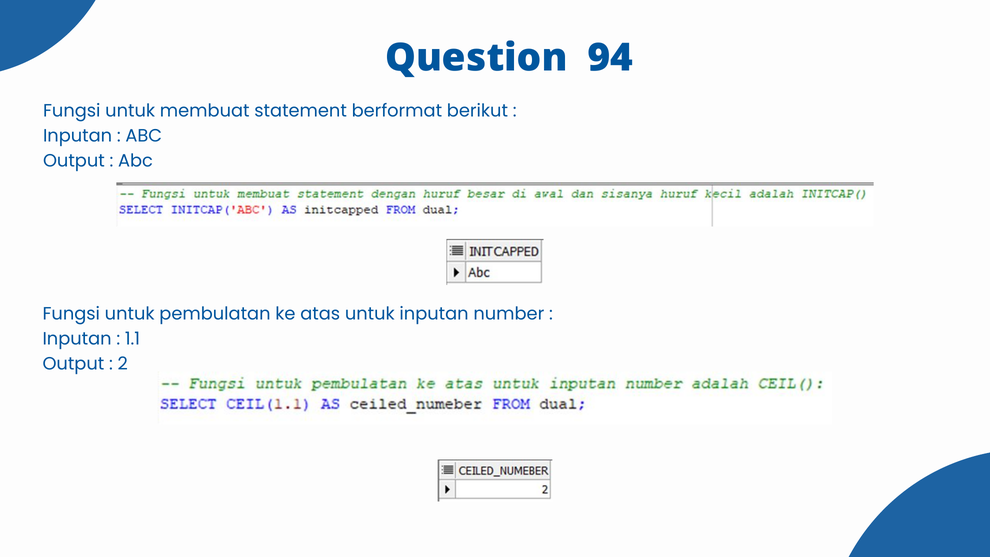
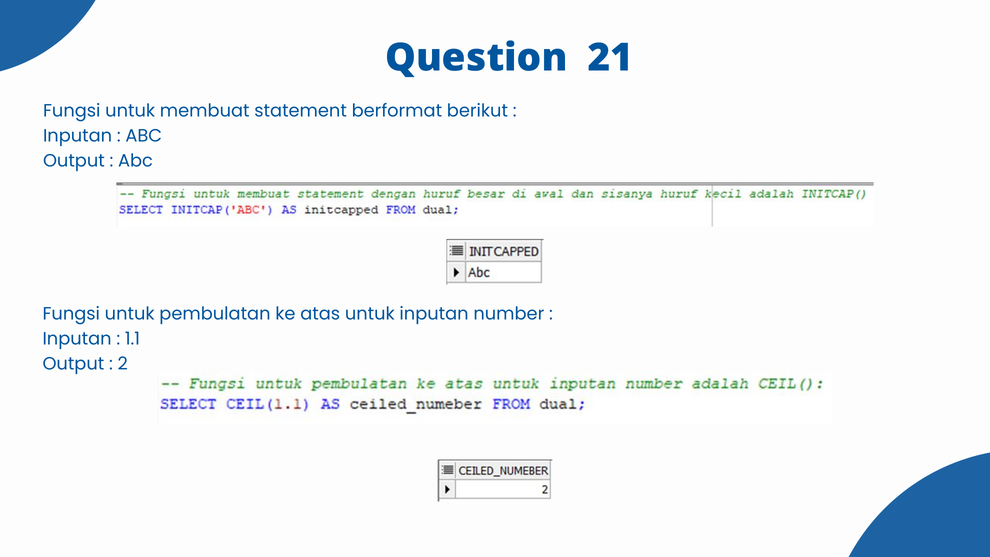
94: 94 -> 21
